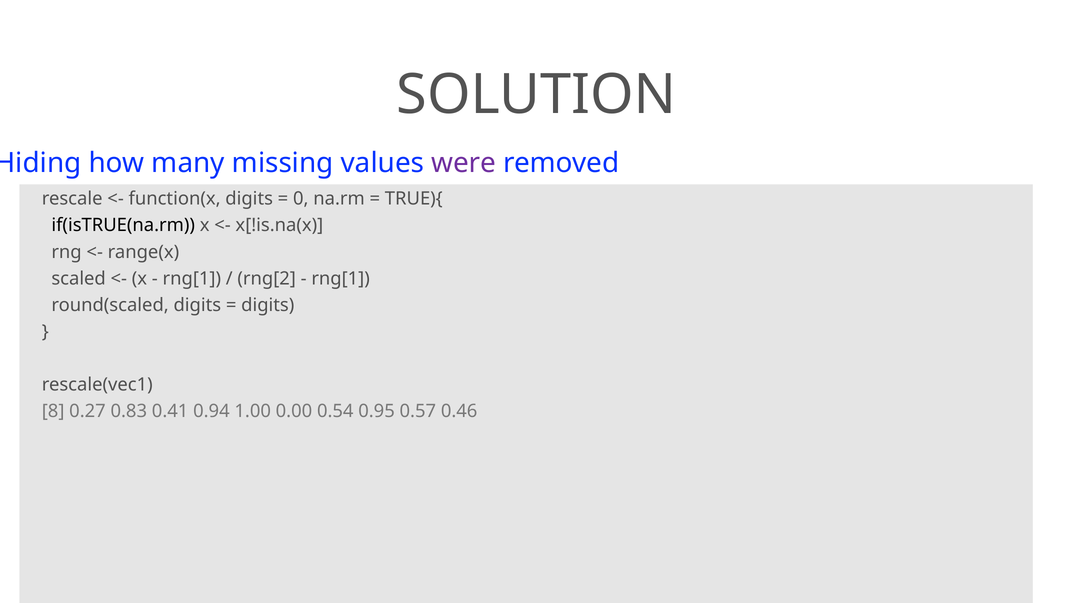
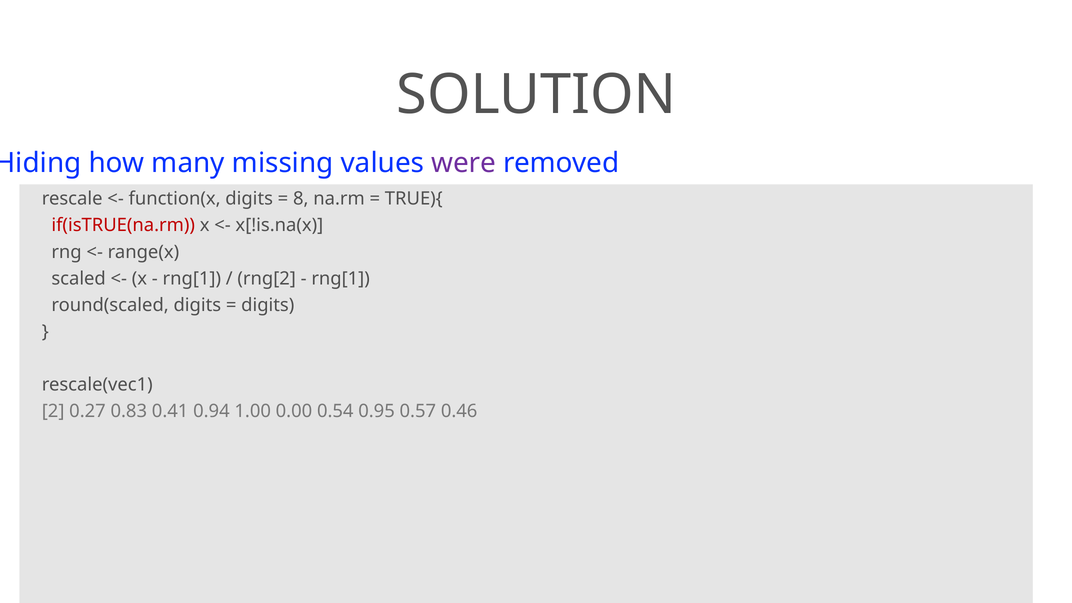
0: 0 -> 8
if(isTRUE(na.rm colour: black -> red
8: 8 -> 2
